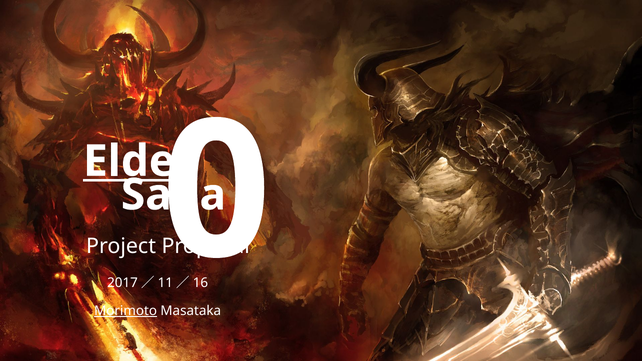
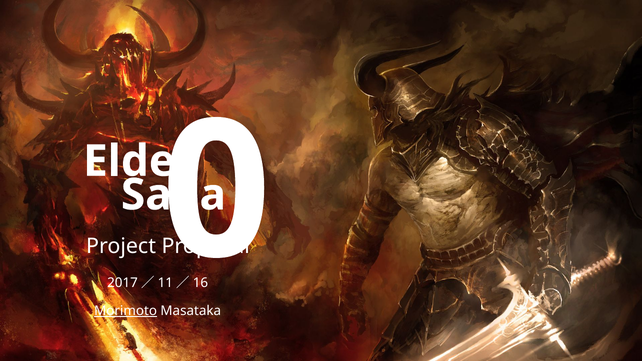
Elder underline: present -> none
